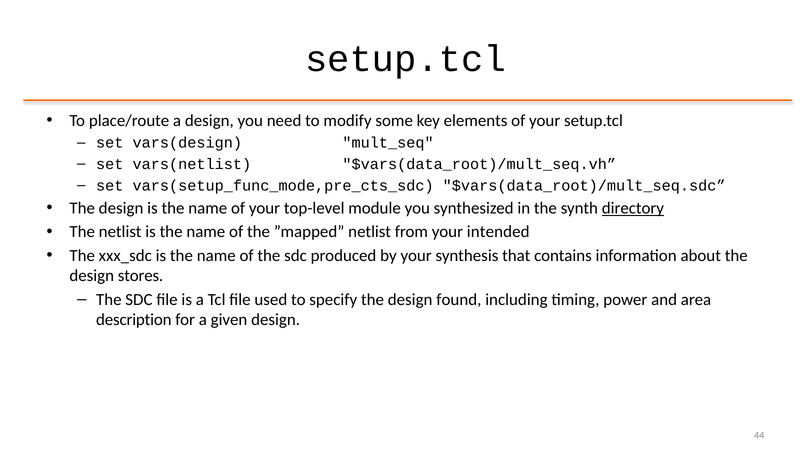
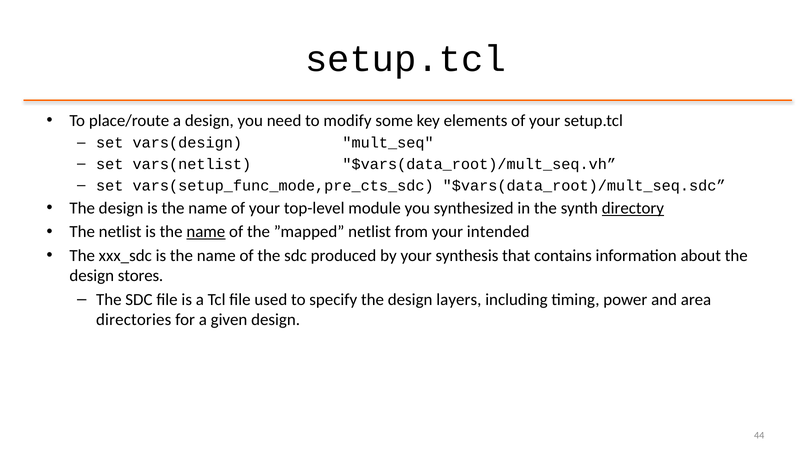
name at (206, 232) underline: none -> present
found: found -> layers
description: description -> directories
